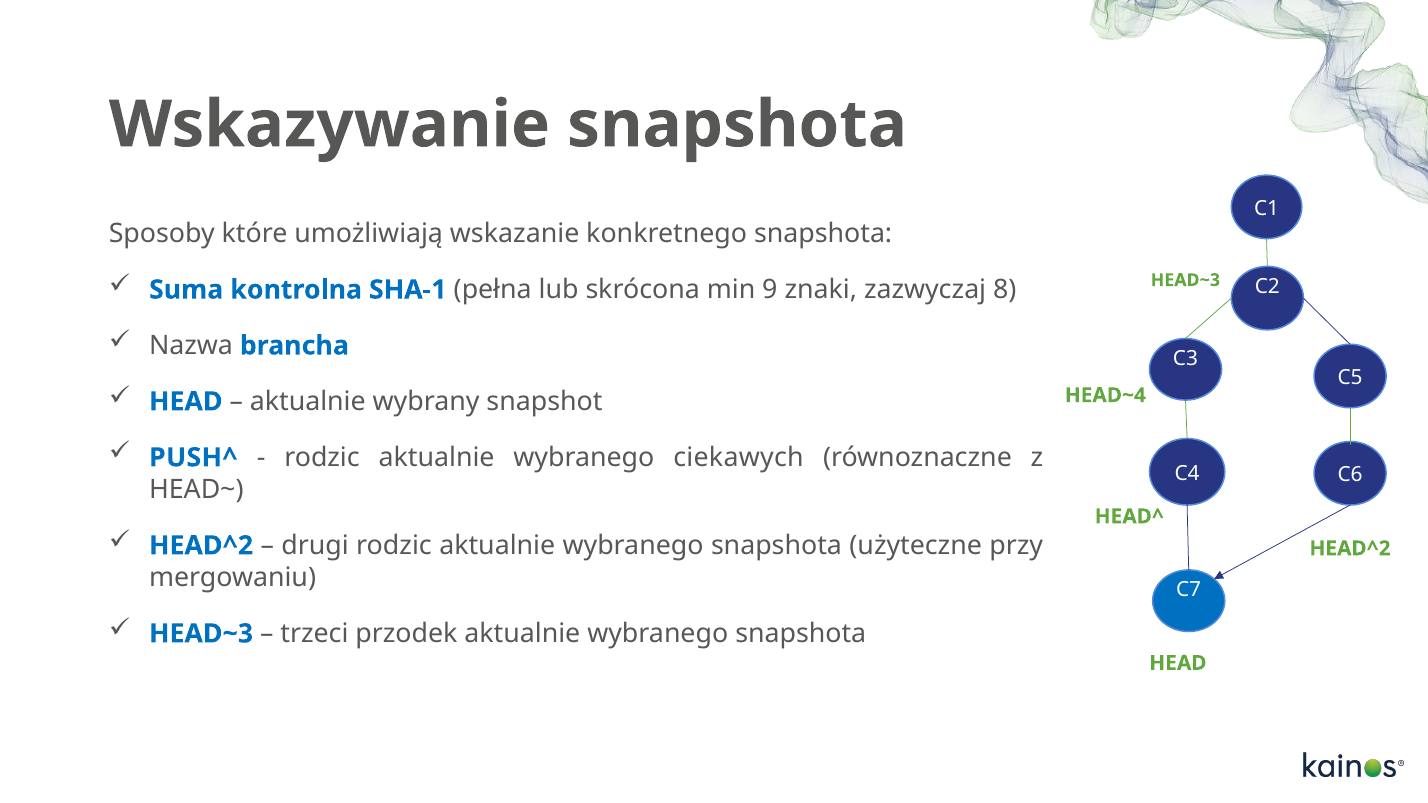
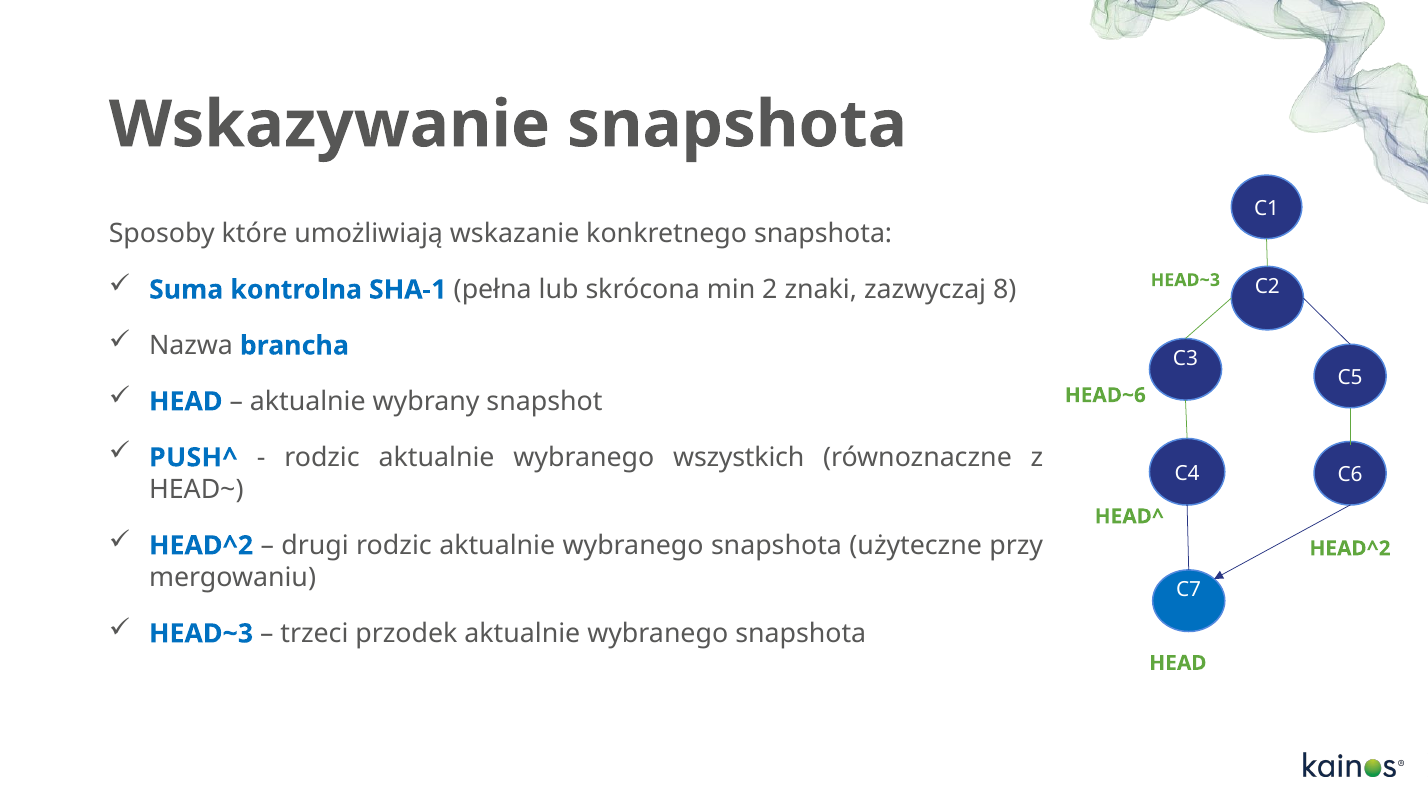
9: 9 -> 2
HEAD~4: HEAD~4 -> HEAD~6
ciekawych: ciekawych -> wszystkich
